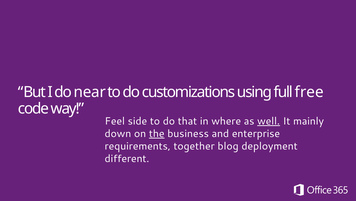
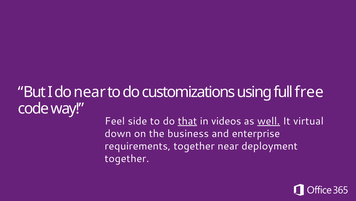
that underline: none -> present
where: where -> videos
mainly: mainly -> virtual
the underline: present -> none
together blog: blog -> near
different at (127, 158): different -> together
